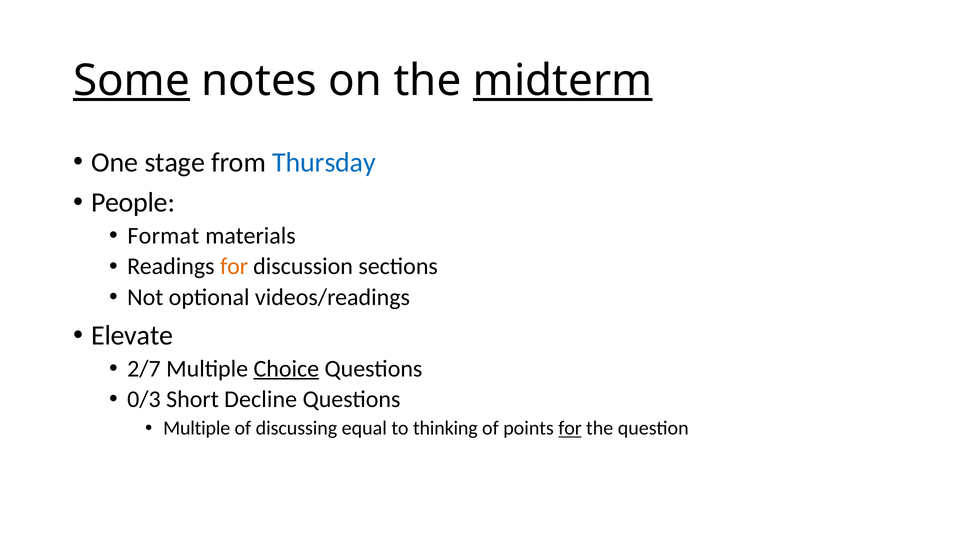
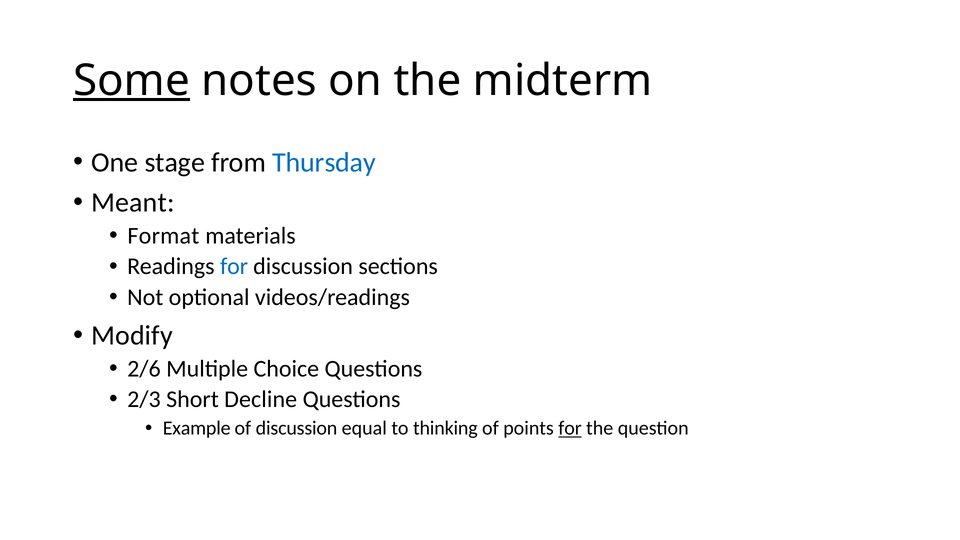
midterm underline: present -> none
People: People -> Meant
for at (234, 267) colour: orange -> blue
Elevate: Elevate -> Modify
2/7: 2/7 -> 2/6
Choice underline: present -> none
0/3: 0/3 -> 2/3
Multiple at (197, 428): Multiple -> Example
of discussing: discussing -> discussion
